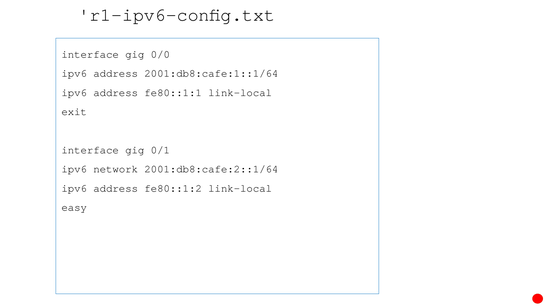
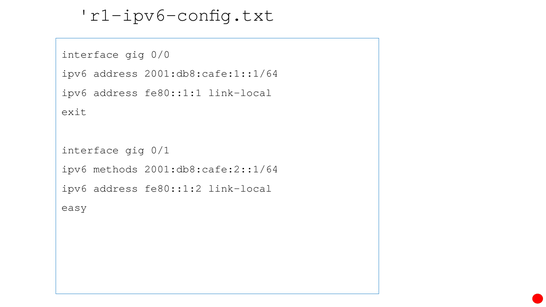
network: network -> methods
